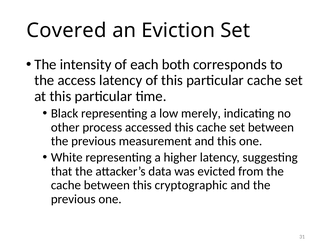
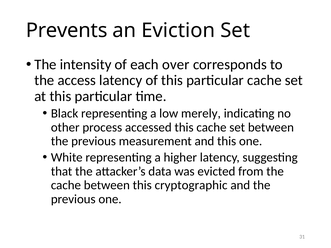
Covered: Covered -> Prevents
both: both -> over
